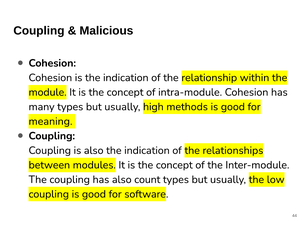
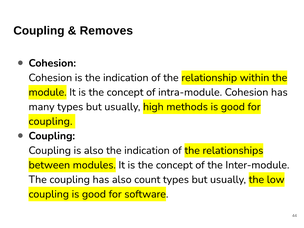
Malicious: Malicious -> Removes
meaning at (51, 121): meaning -> coupling
